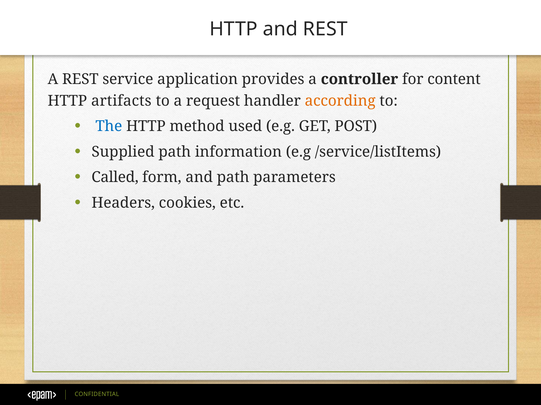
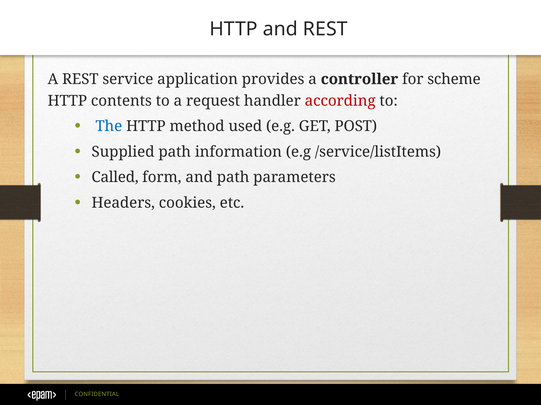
content: content -> scheme
artifacts: artifacts -> contents
according colour: orange -> red
